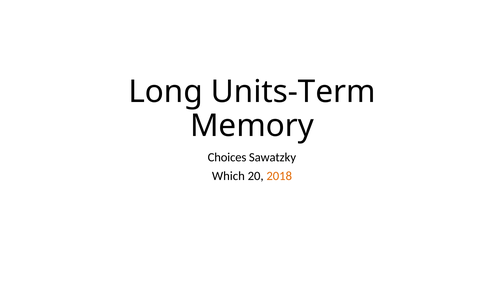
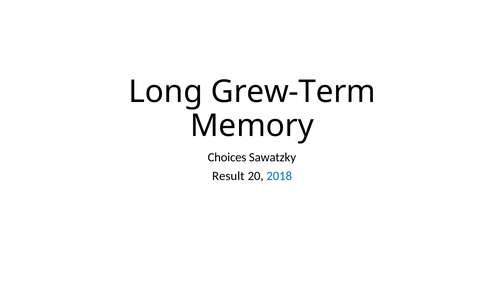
Units-Term: Units-Term -> Grew-Term
Which: Which -> Result
2018 colour: orange -> blue
